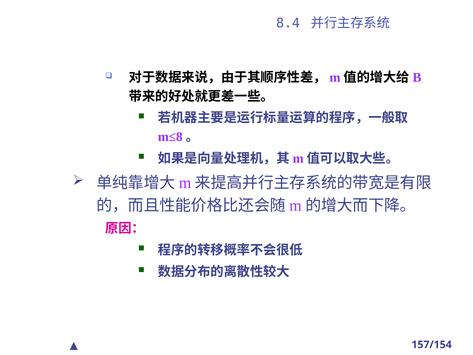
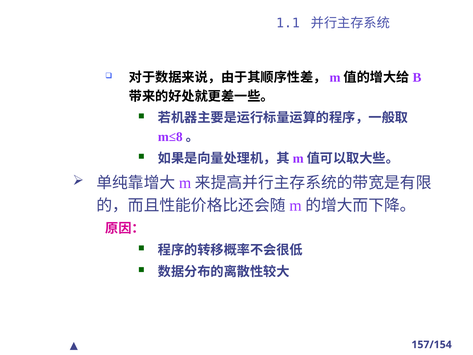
8.4: 8.4 -> 1.1
